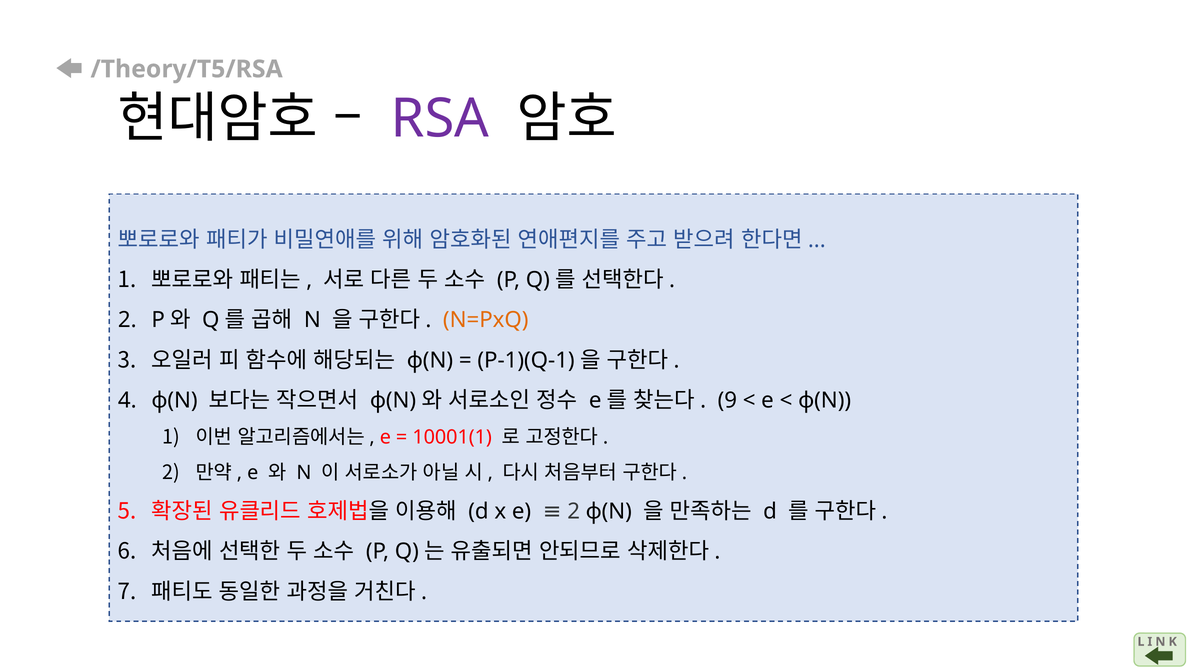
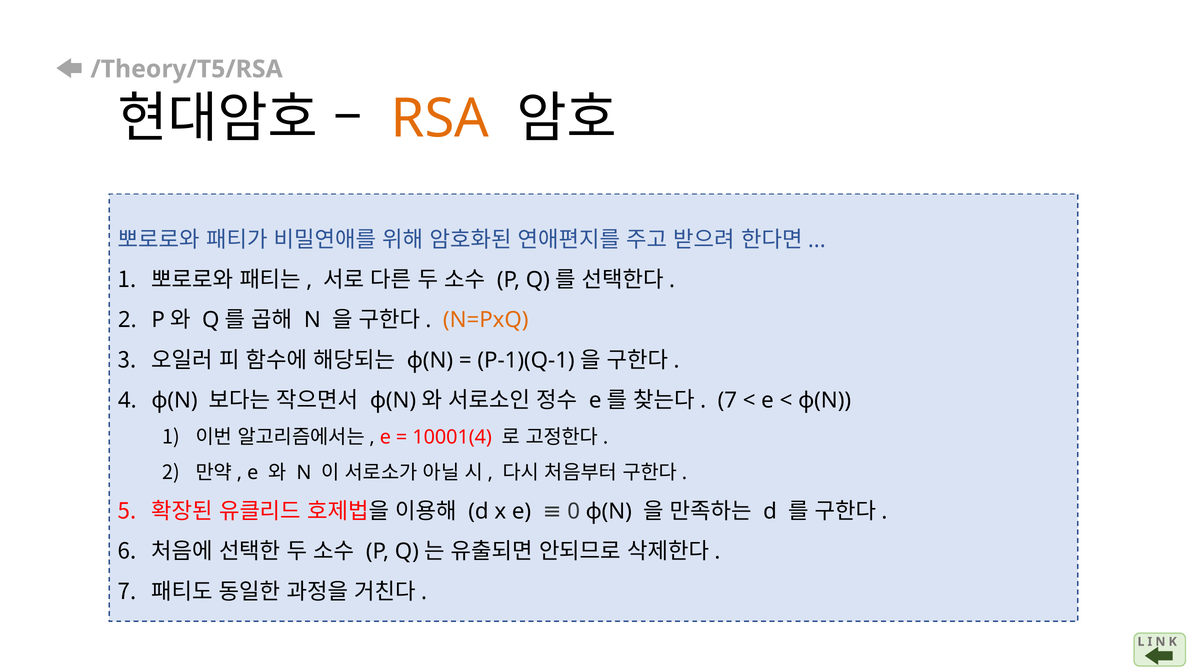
RSA colour: purple -> orange
9 at (727, 400): 9 -> 7
10001(1: 10001(1 -> 10001(4
e 2: 2 -> 0
